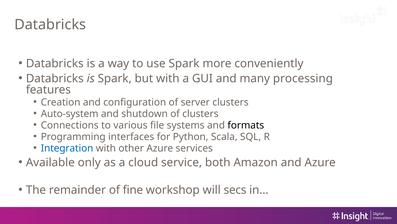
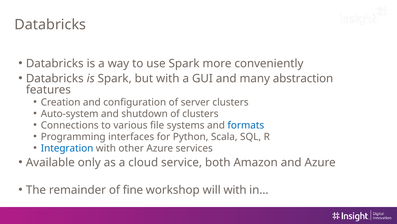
processing: processing -> abstraction
formats colour: black -> blue
will secs: secs -> with
